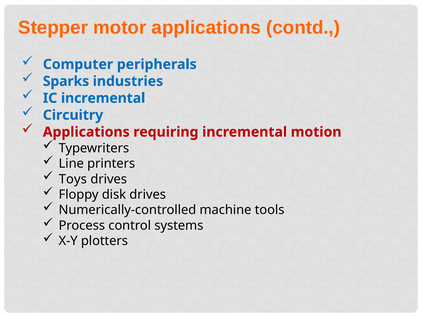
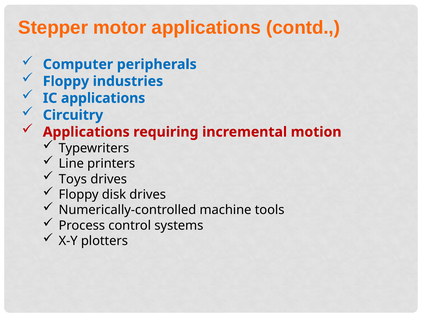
Sparks at (66, 81): Sparks -> Floppy
IC incremental: incremental -> applications
